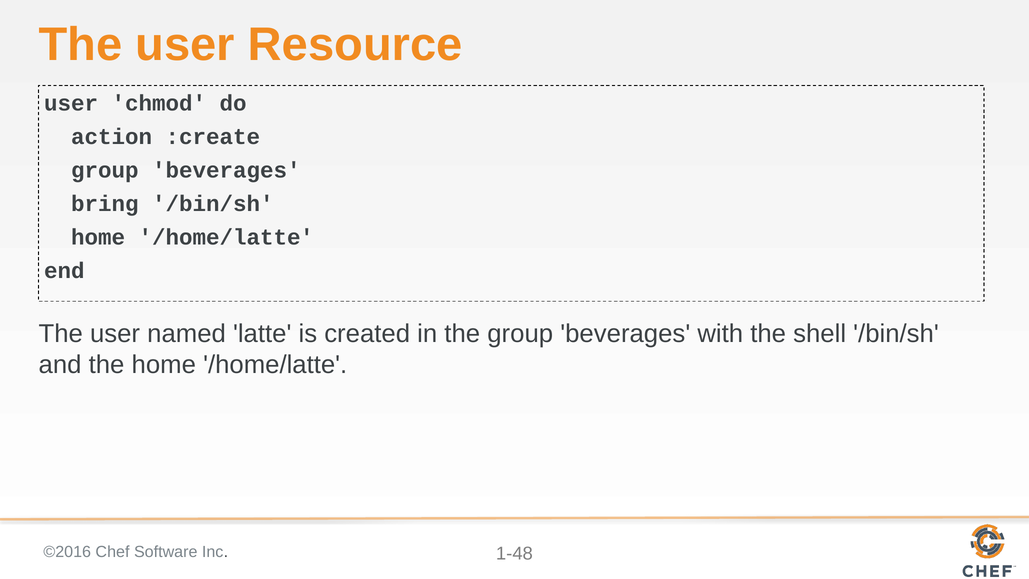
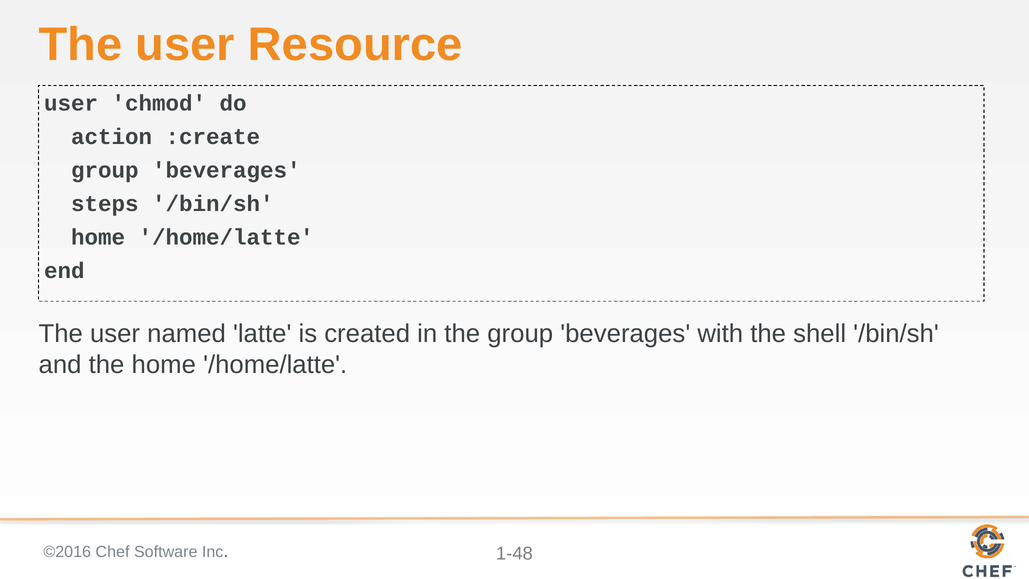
bring: bring -> steps
